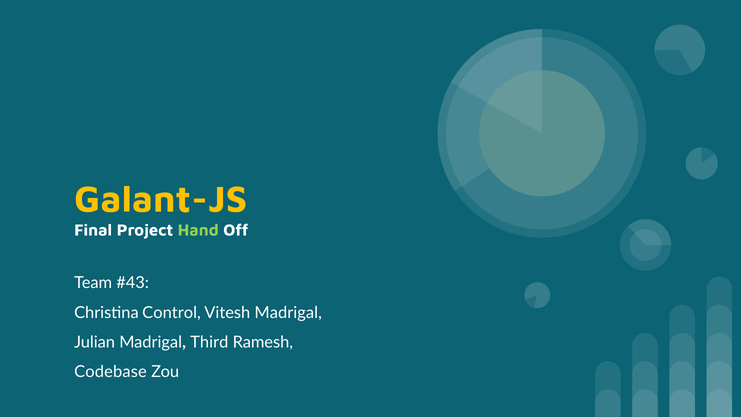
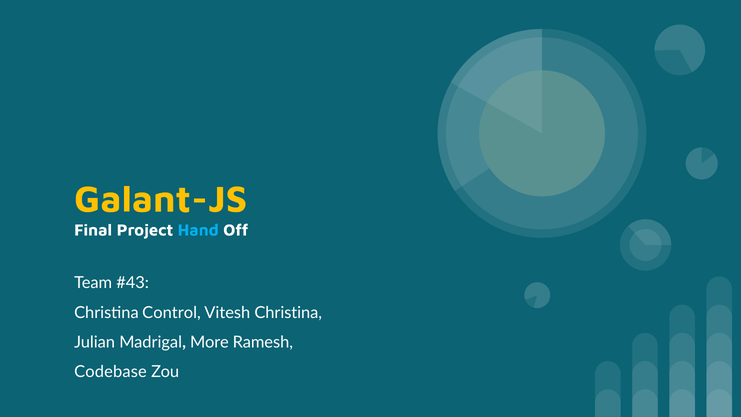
Hand colour: light green -> light blue
Vitesh Madrigal: Madrigal -> Christina
Third: Third -> More
